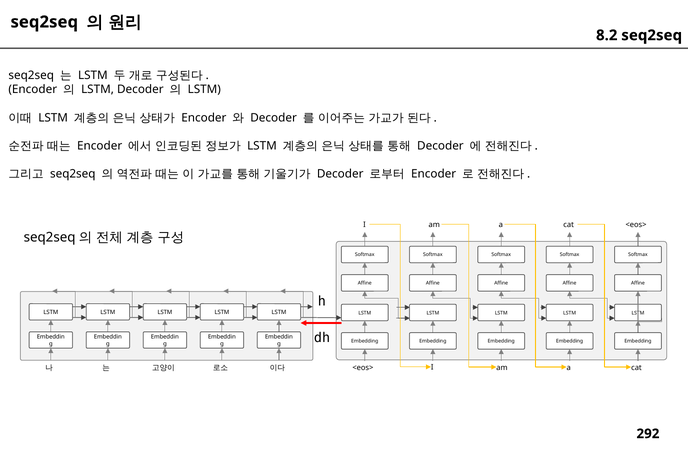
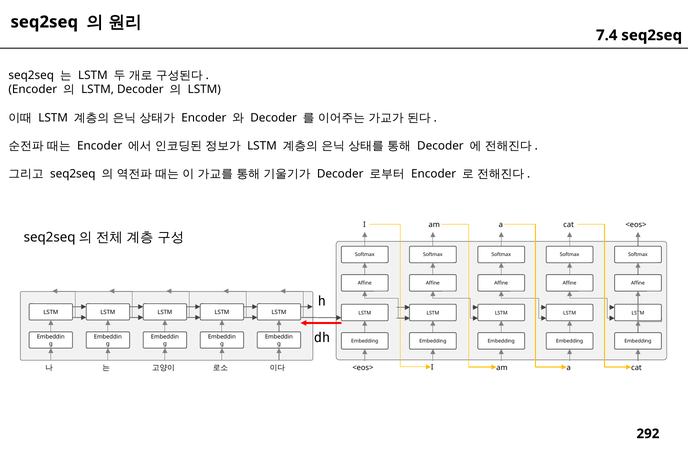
8.2: 8.2 -> 7.4
